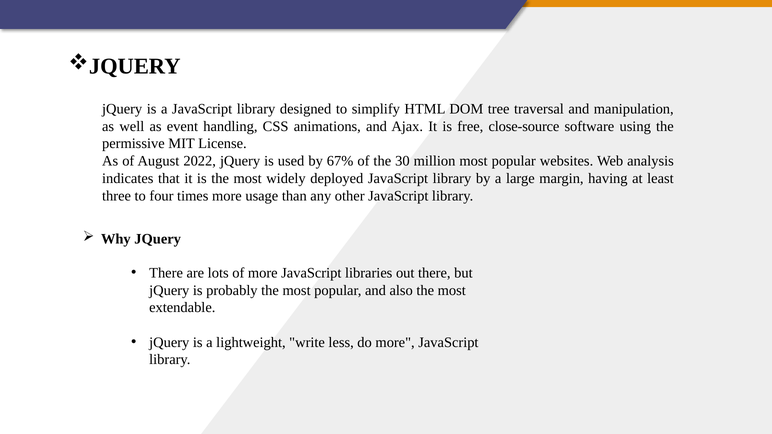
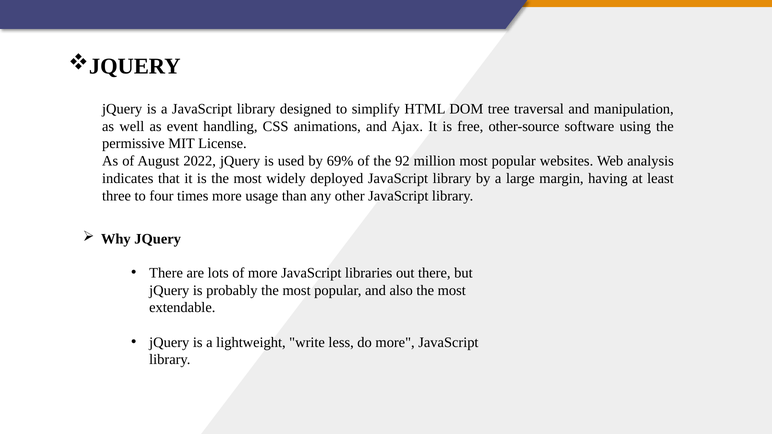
close-source: close-source -> other-source
67%: 67% -> 69%
30: 30 -> 92
